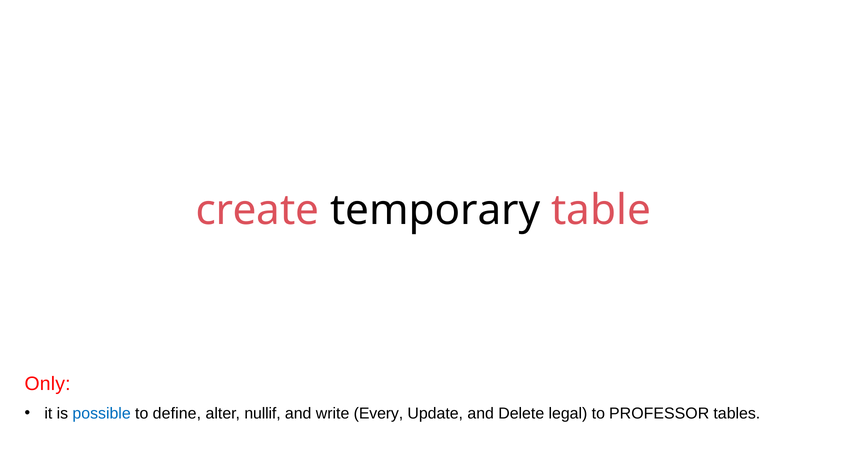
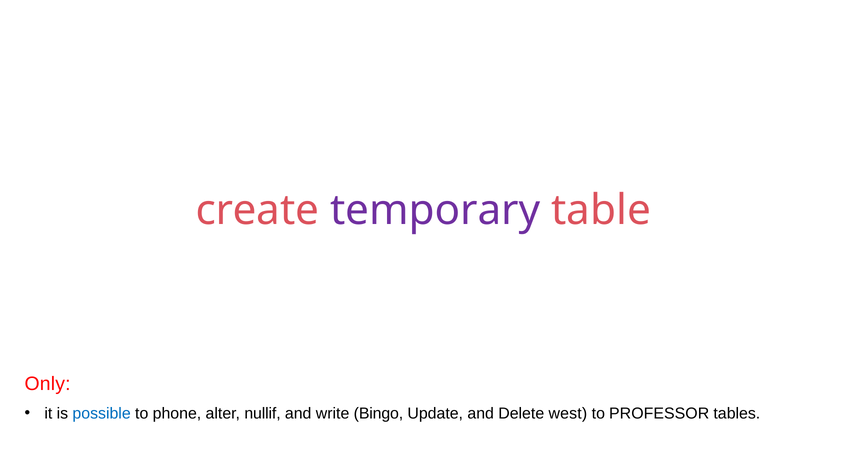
temporary colour: black -> purple
define: define -> phone
Every: Every -> Bingo
legal: legal -> west
